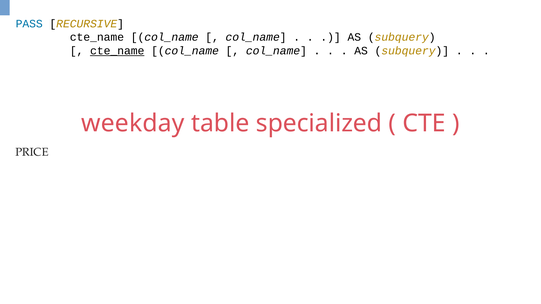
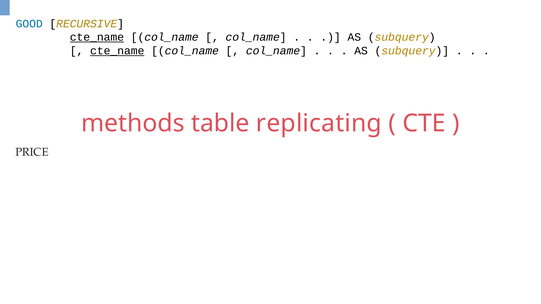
PASS: PASS -> GOOD
cte_name at (97, 37) underline: none -> present
weekday: weekday -> methods
specialized: specialized -> replicating
